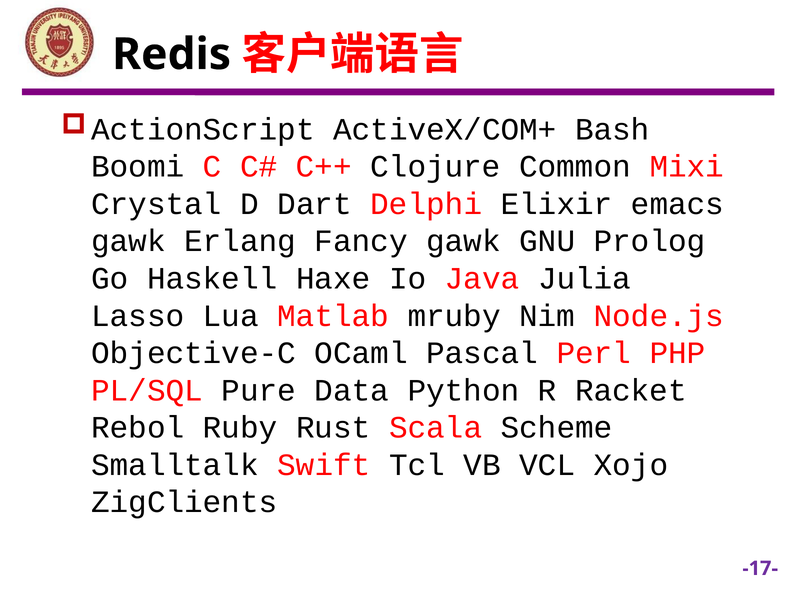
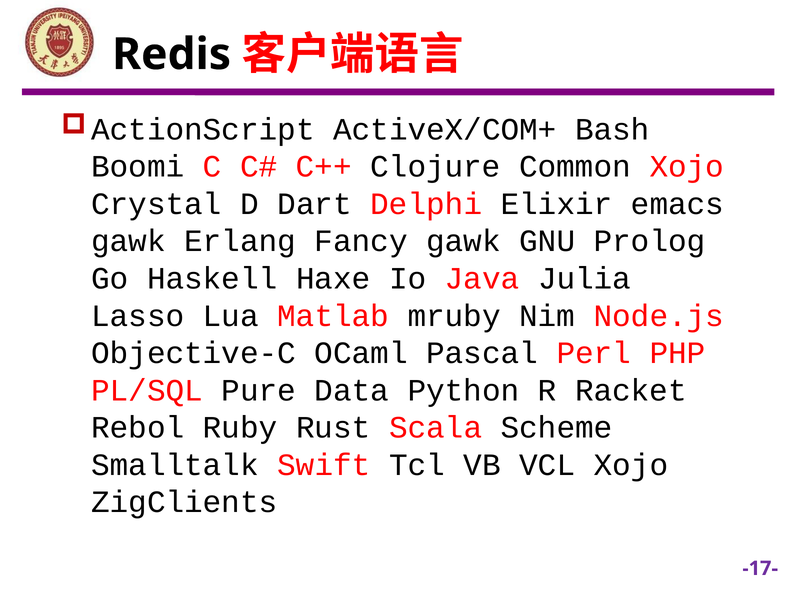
Common Mixi: Mixi -> Xojo
